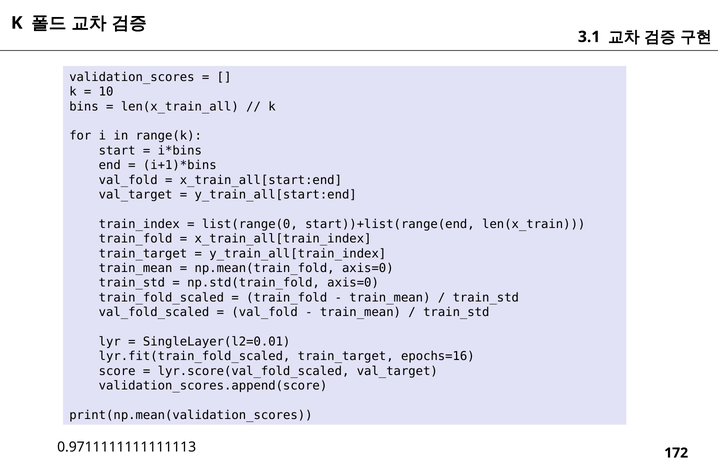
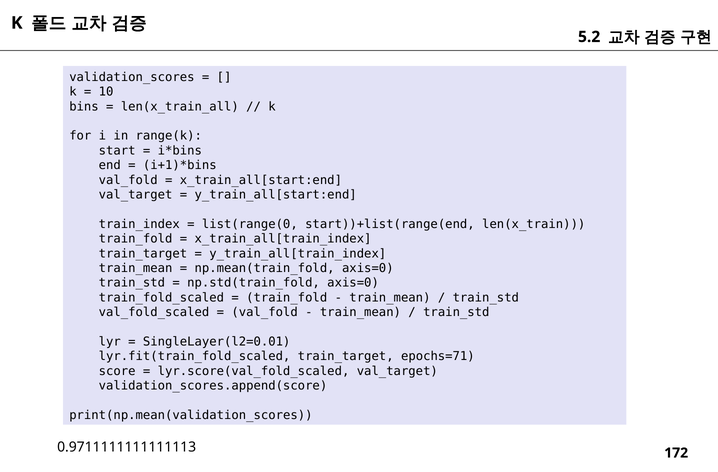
3.1: 3.1 -> 5.2
epochs=16: epochs=16 -> epochs=71
